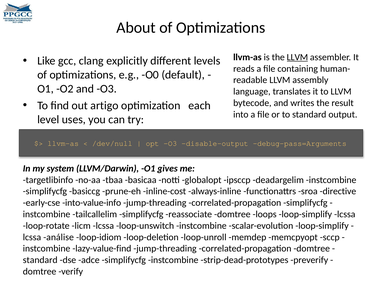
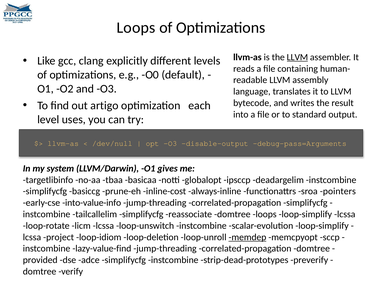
About at (136, 28): About -> Loops
directive: directive -> pointers
análise: análise -> project
memdep underline: none -> present
standard at (40, 260): standard -> provided
